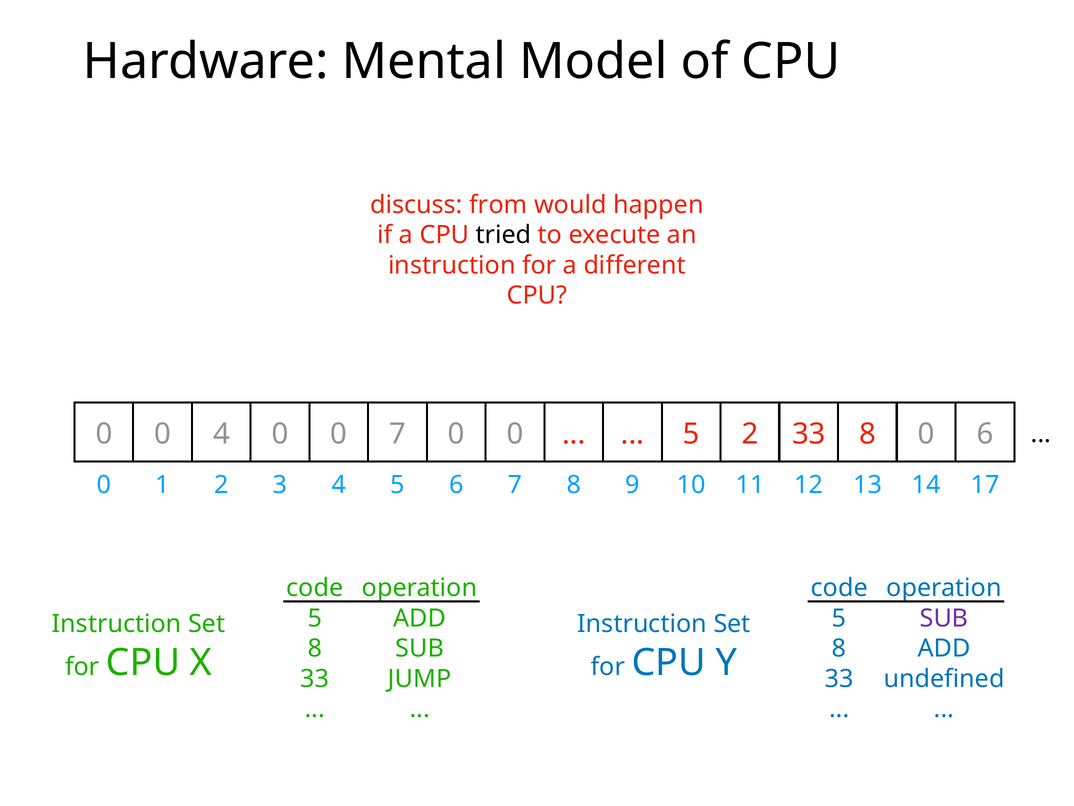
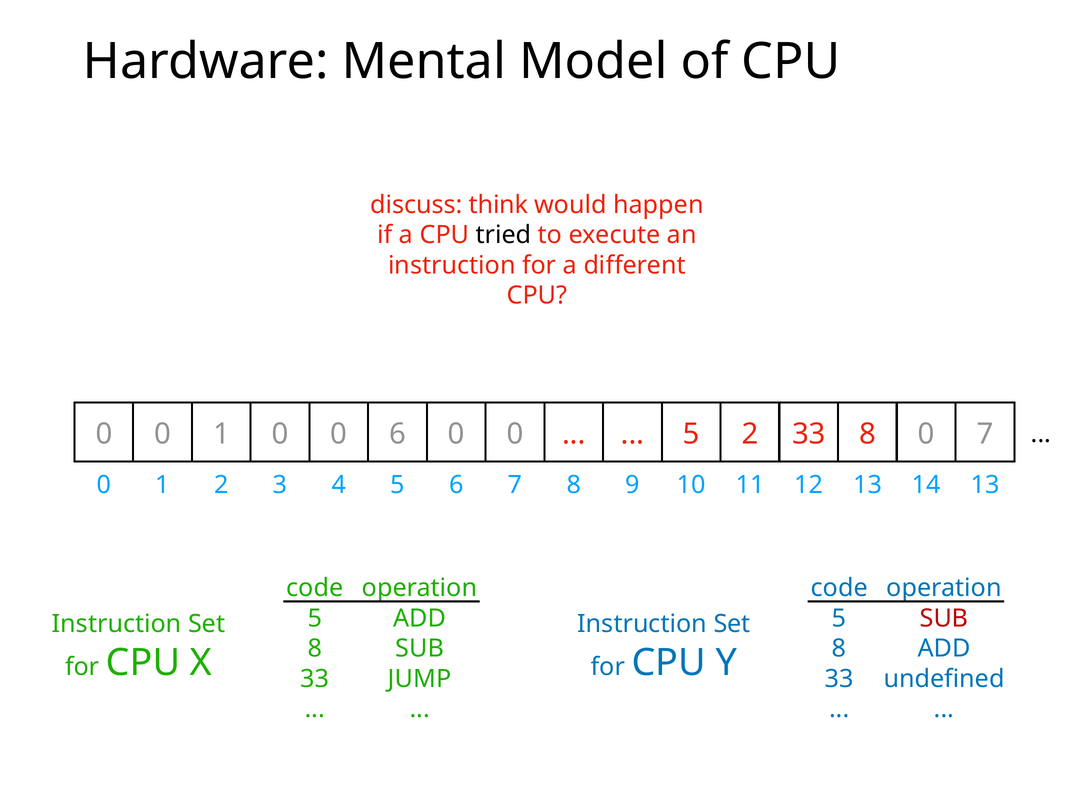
from: from -> think
0 4: 4 -> 1
0 0 7: 7 -> 6
8 0 6: 6 -> 7
6 17: 17 -> 13
SUB at (944, 618) colour: purple -> red
